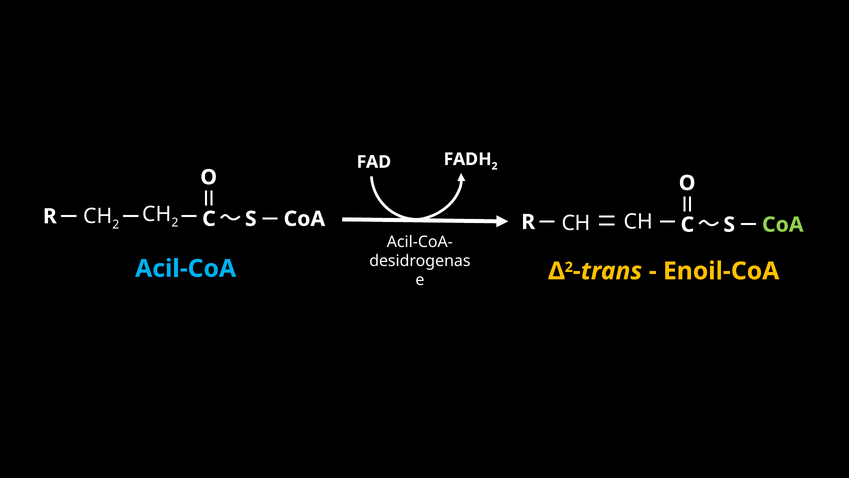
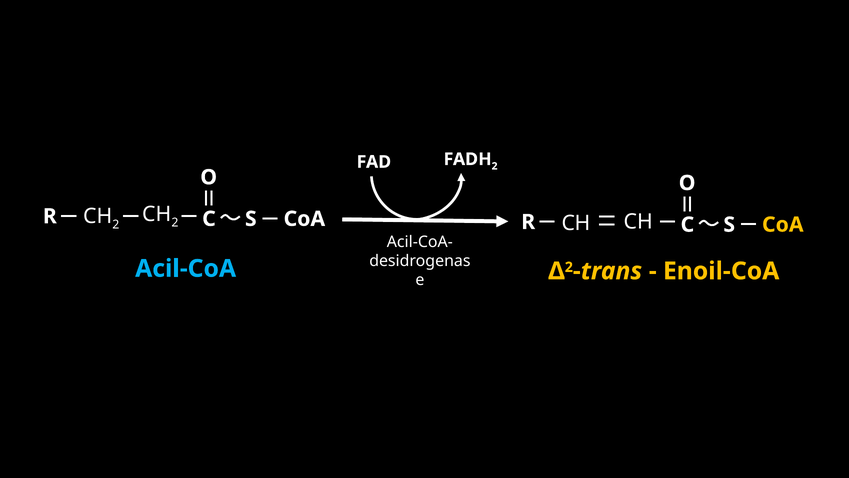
CoA at (783, 224) colour: light green -> yellow
